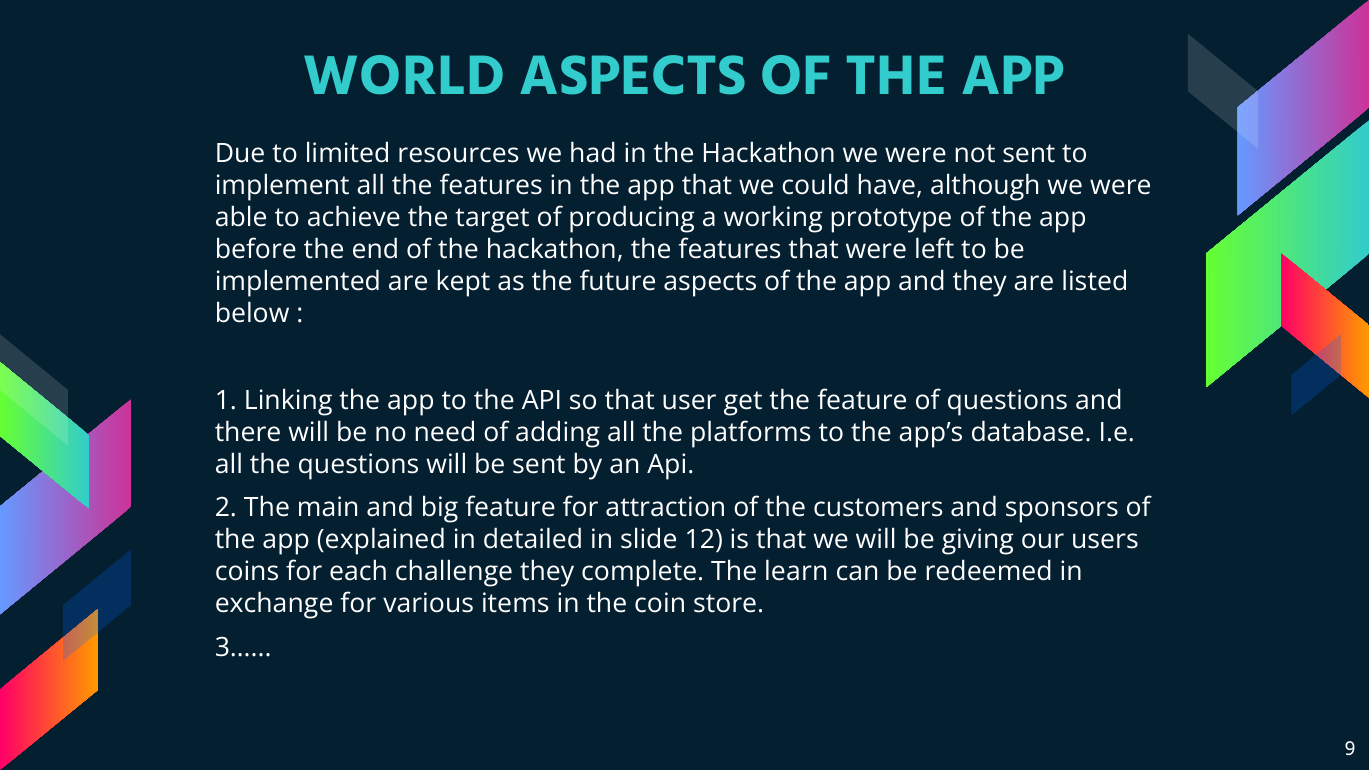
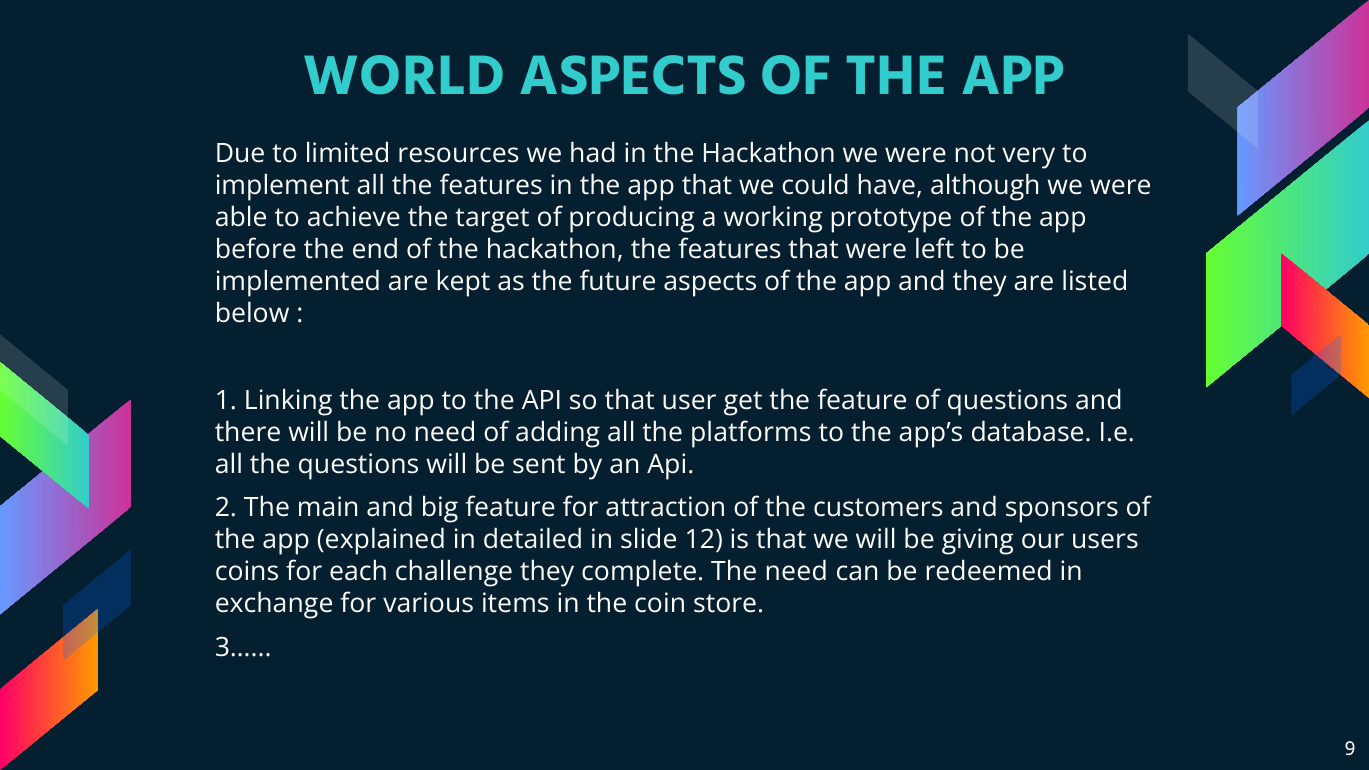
not sent: sent -> very
The learn: learn -> need
